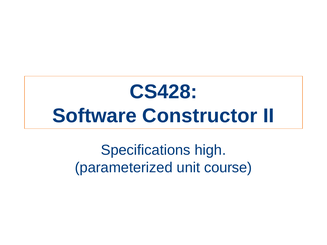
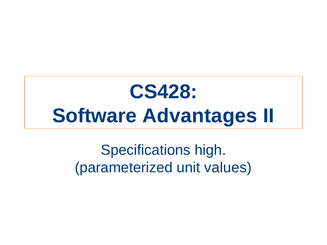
Constructor: Constructor -> Advantages
course: course -> values
